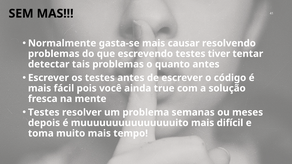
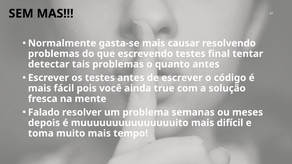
tiver: tiver -> final
Testes at (44, 112): Testes -> Falado
